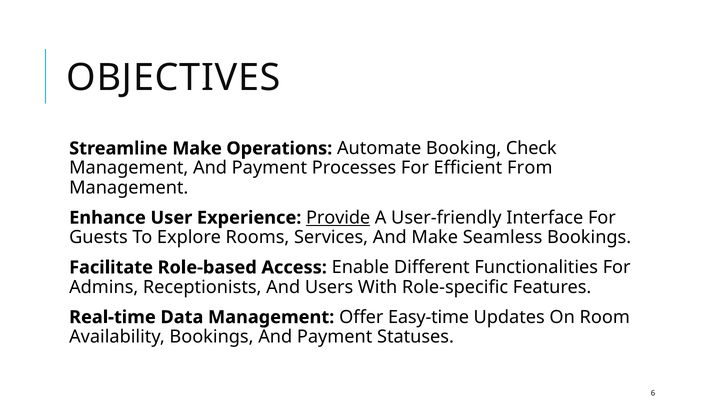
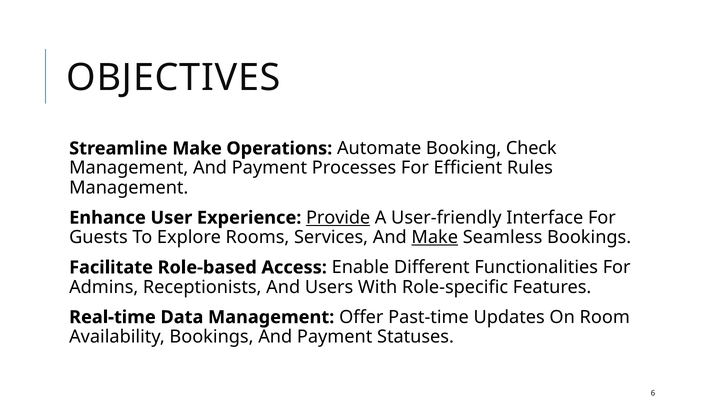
From: From -> Rules
Make at (435, 238) underline: none -> present
Easy-time: Easy-time -> Past-time
